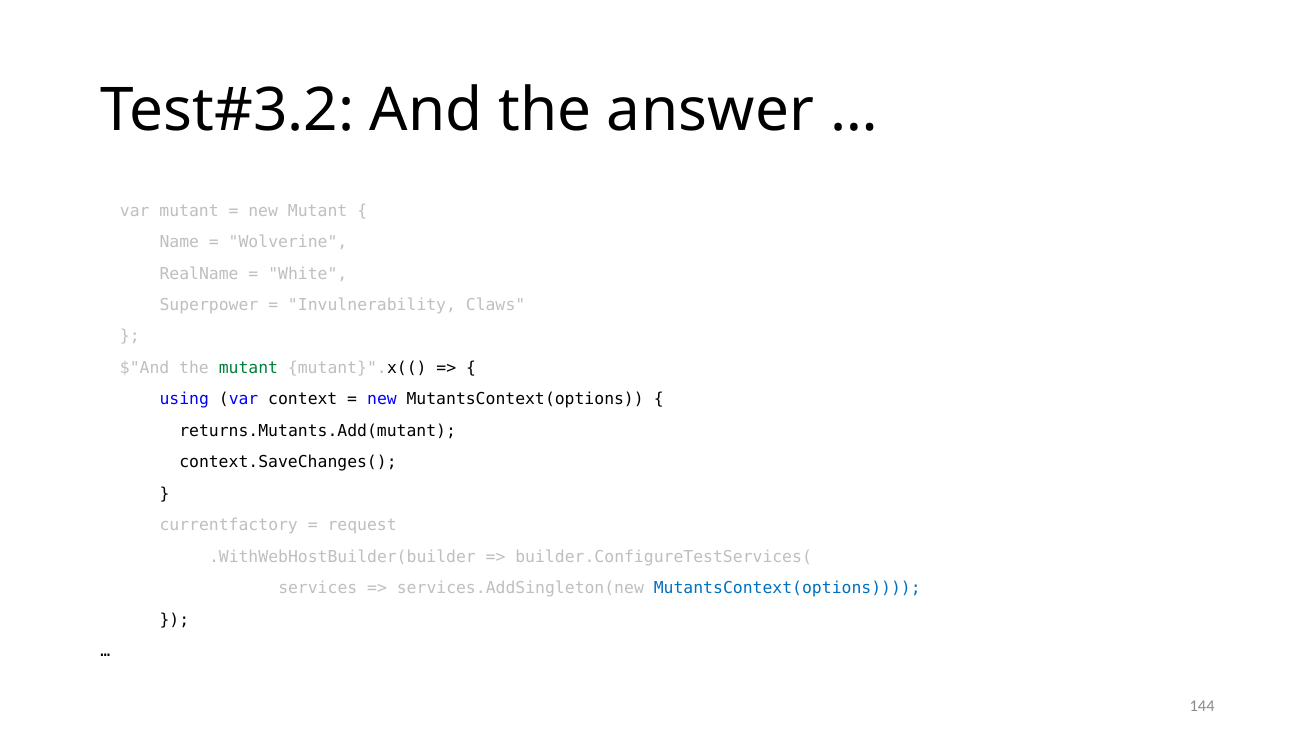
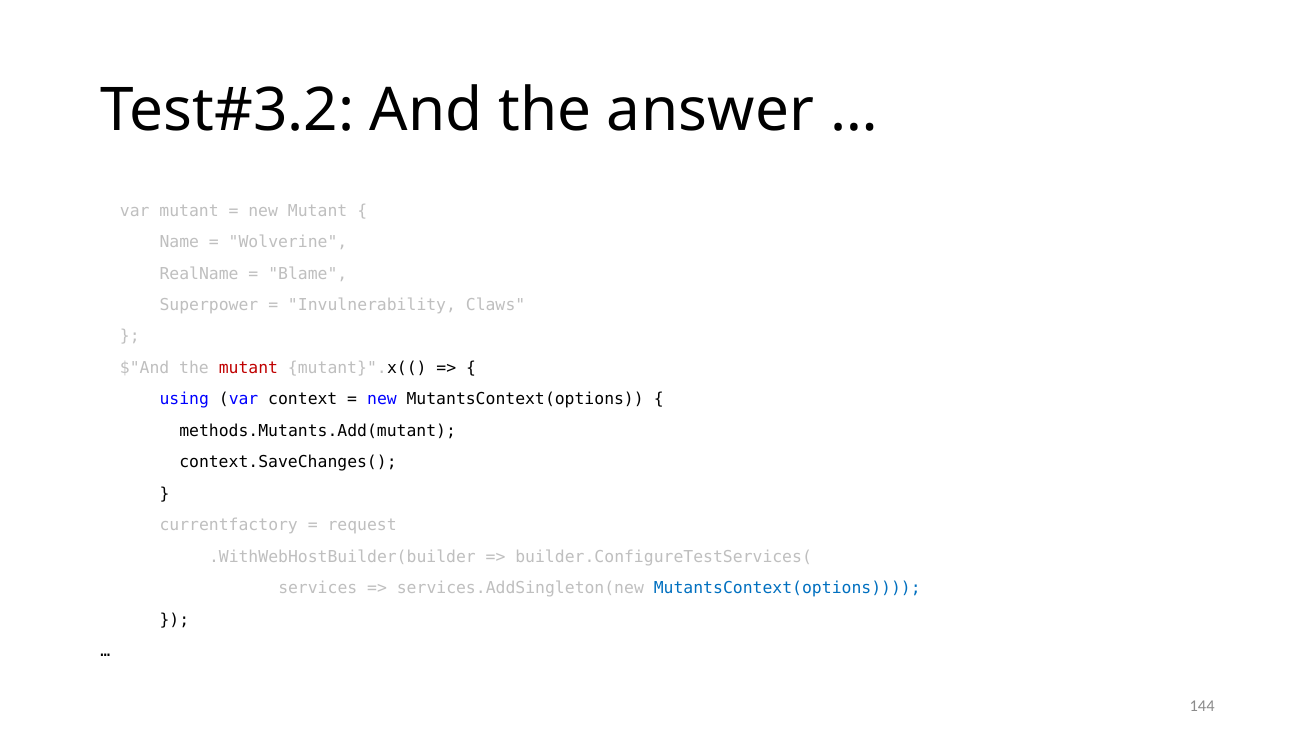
White: White -> Blame
mutant at (248, 368) colour: green -> red
returns.Mutants.Add(mutant: returns.Mutants.Add(mutant -> methods.Mutants.Add(mutant
